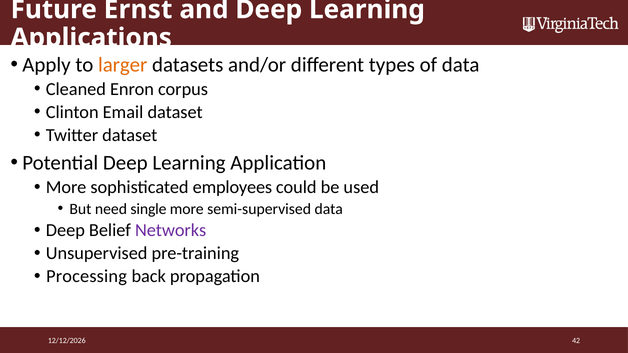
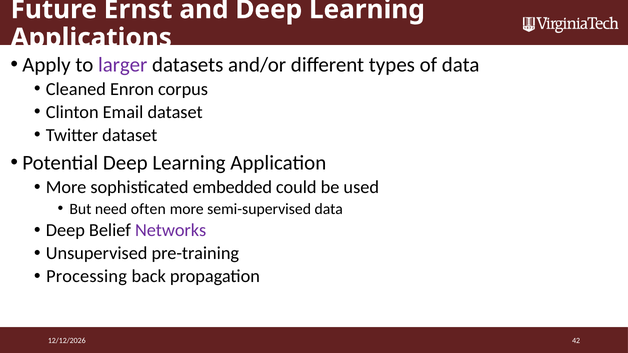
larger colour: orange -> purple
employees: employees -> embedded
single: single -> often
